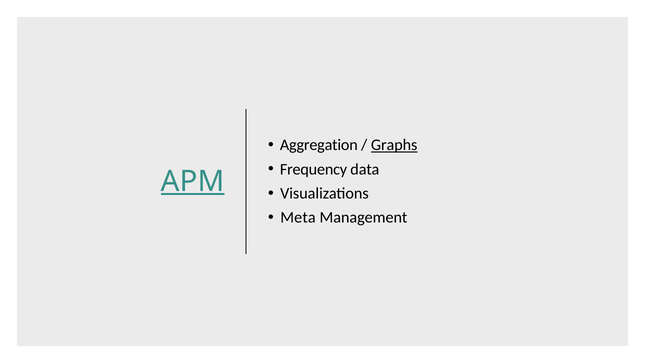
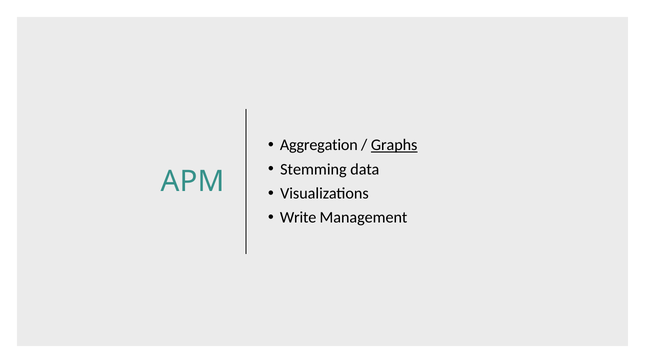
Frequency: Frequency -> Stemming
APM underline: present -> none
Meta: Meta -> Write
